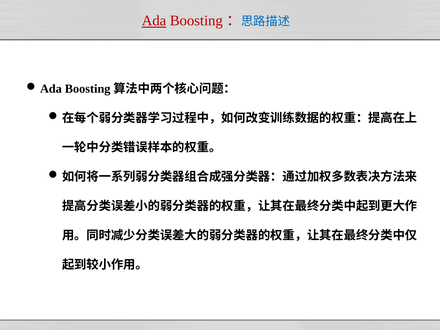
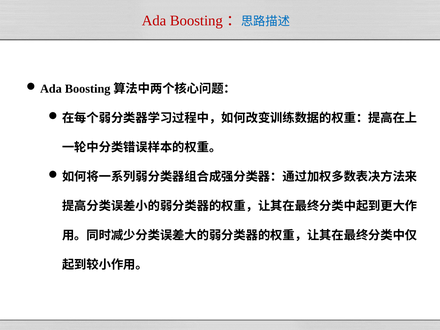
Ada underline: present -> none
